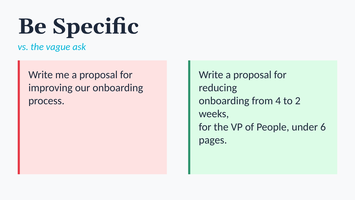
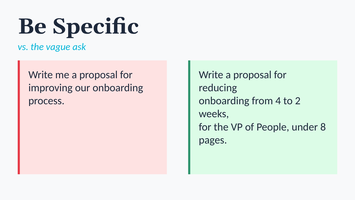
6: 6 -> 8
